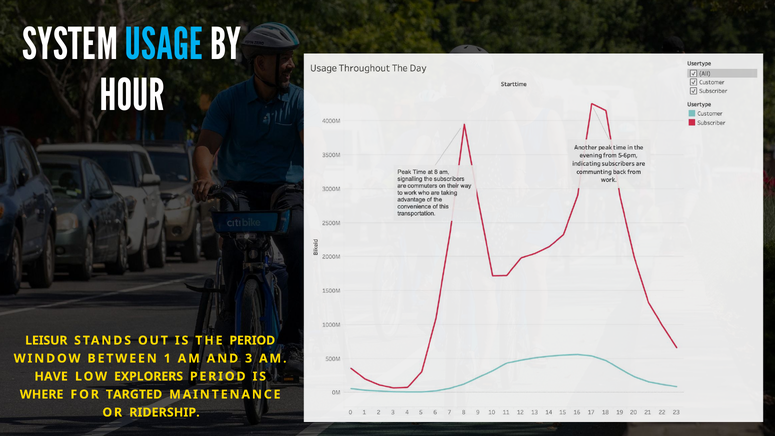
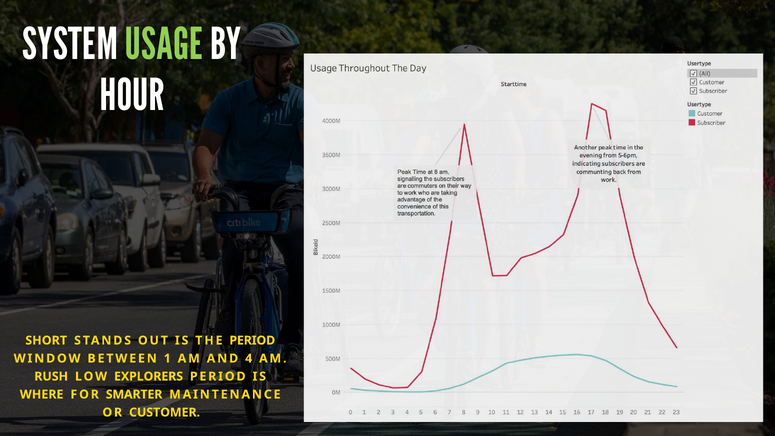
USAGE colour: light blue -> light green
LEISUR: LEISUR -> SHORT
3: 3 -> 4
HAVE: HAVE -> RUSH
TARGTED: TARGTED -> SMARTER
RIDERSHIP: RIDERSHIP -> CUSTOMER
